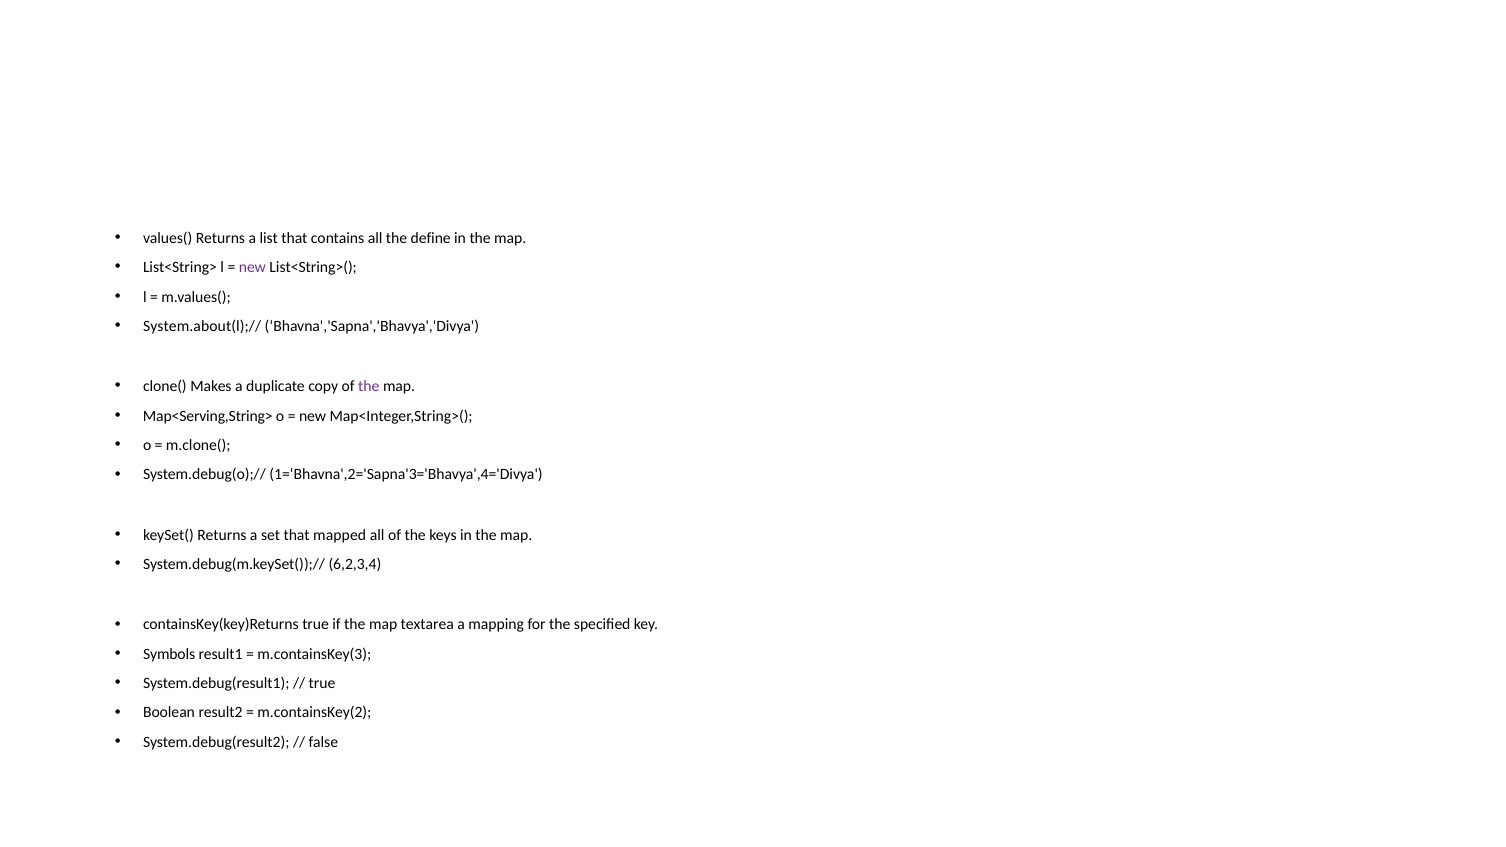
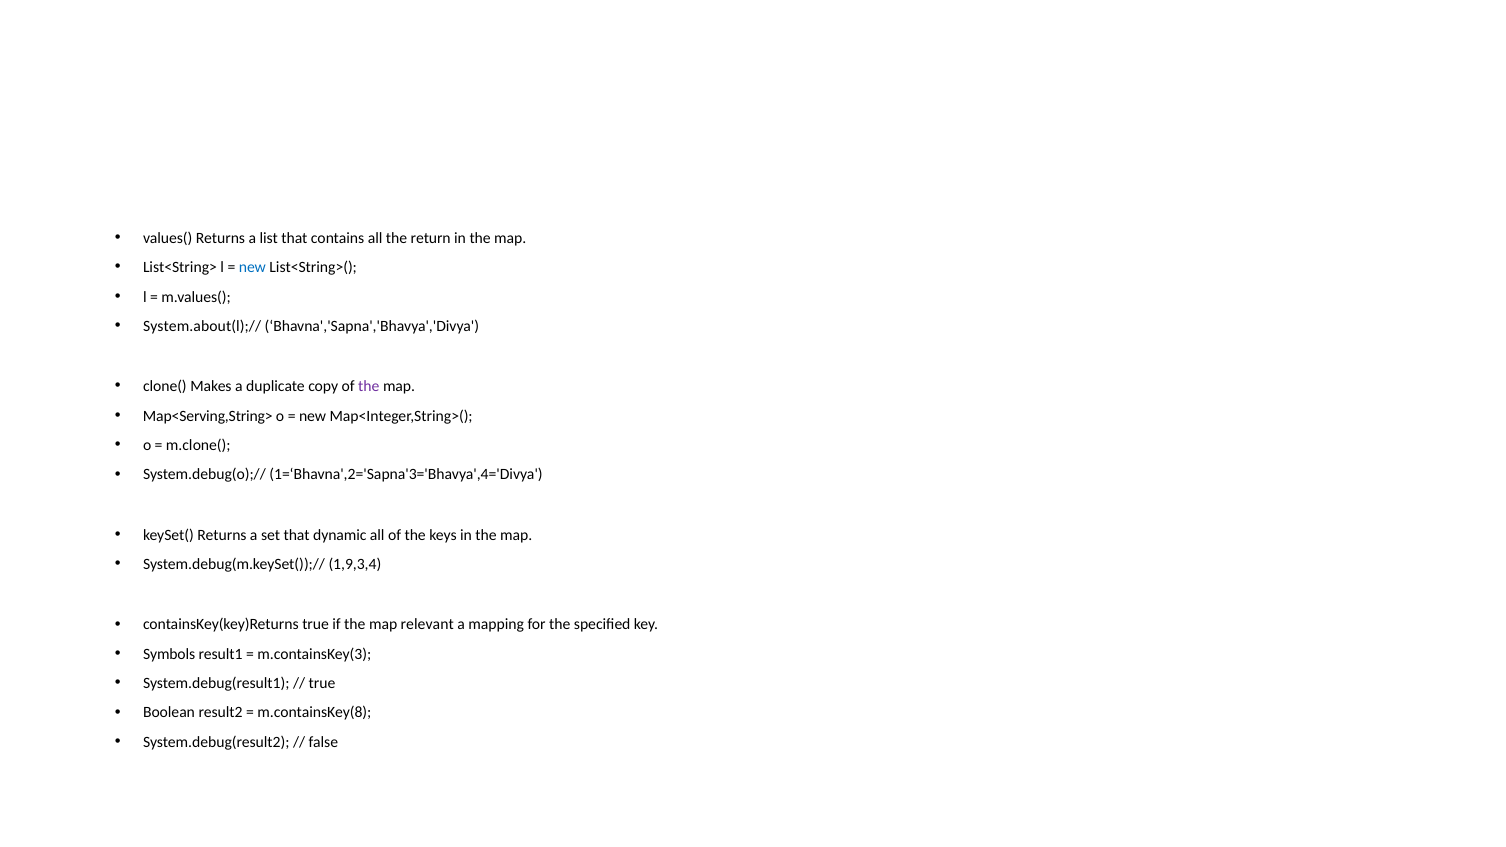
define: define -> return
new at (252, 268) colour: purple -> blue
mapped: mapped -> dynamic
6,2,3,4: 6,2,3,4 -> 1,9,3,4
textarea: textarea -> relevant
m.containsKey(2: m.containsKey(2 -> m.containsKey(8
